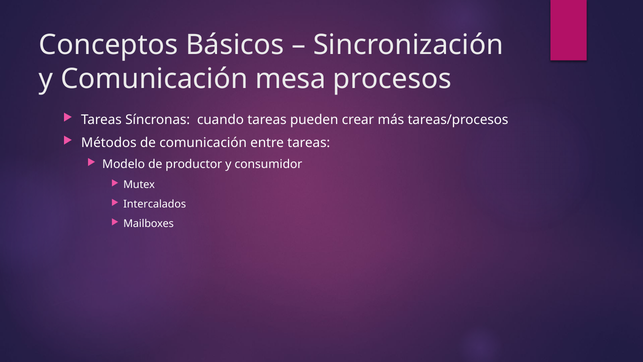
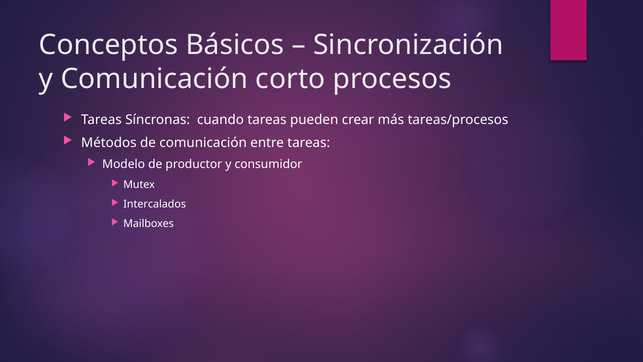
mesa: mesa -> corto
